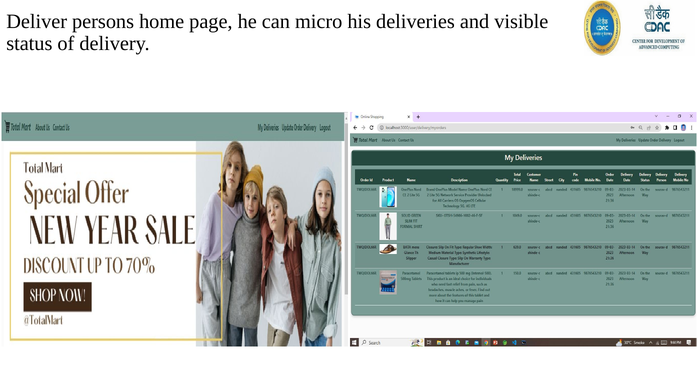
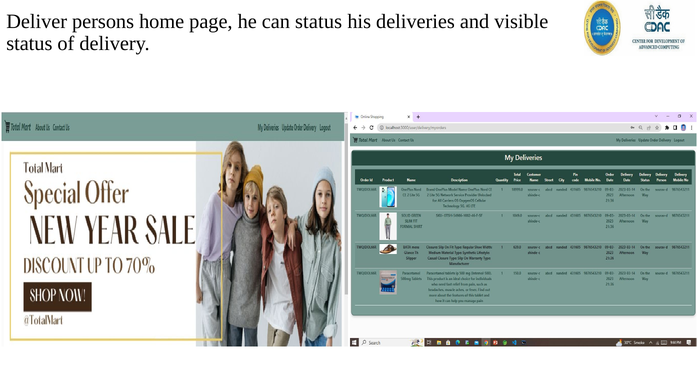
can micro: micro -> status
